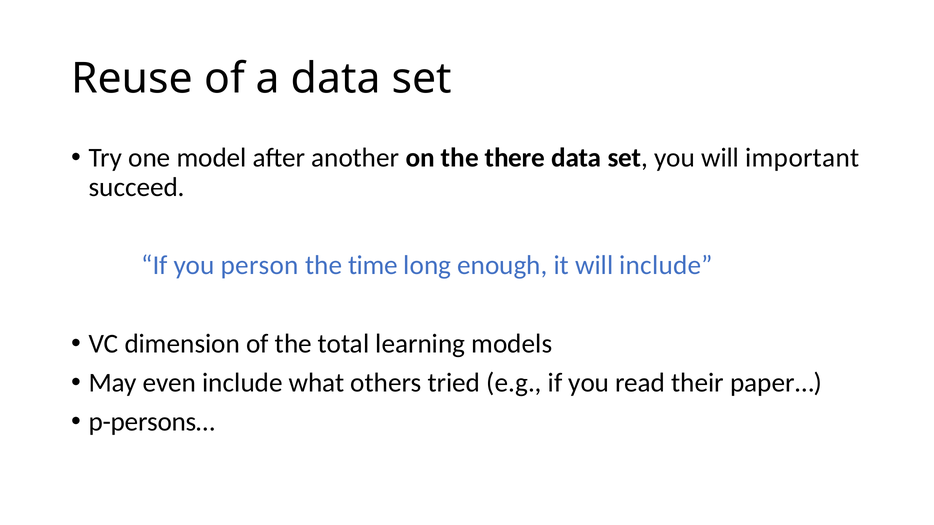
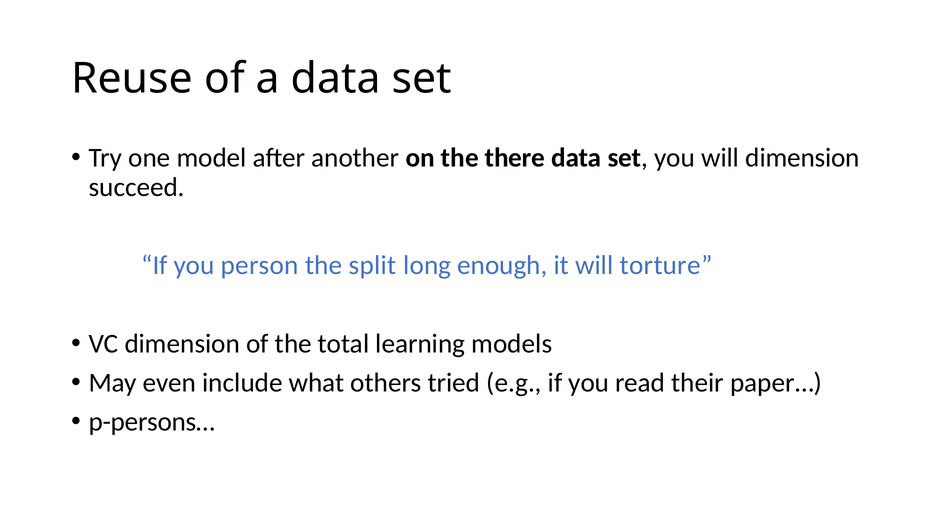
will important: important -> dimension
time: time -> split
will include: include -> torture
